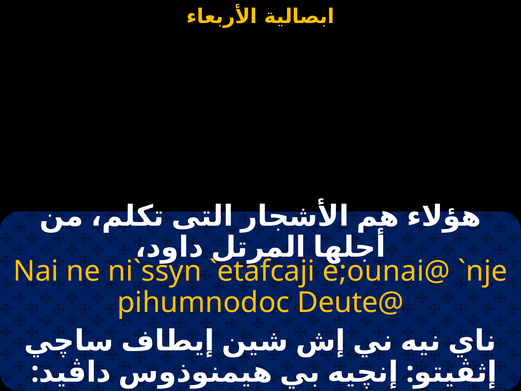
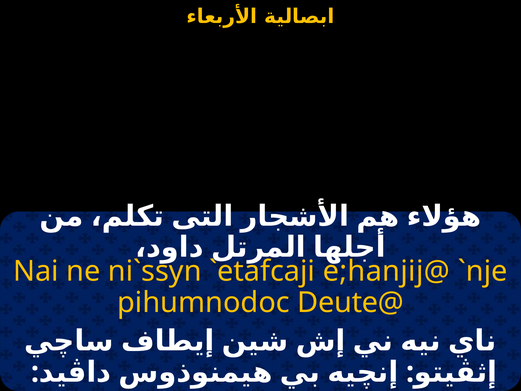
e;ounai@: e;ounai@ -> e;hanjij@
